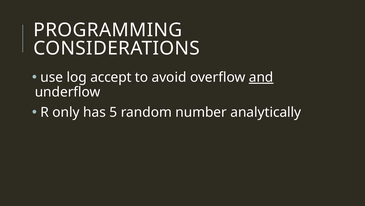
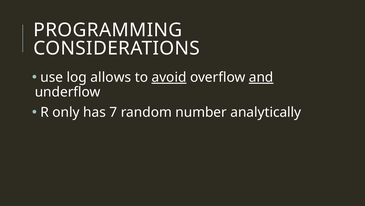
accept: accept -> allows
avoid underline: none -> present
5: 5 -> 7
